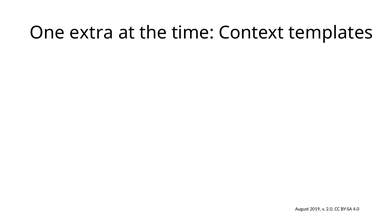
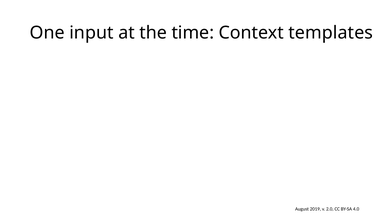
extra: extra -> input
